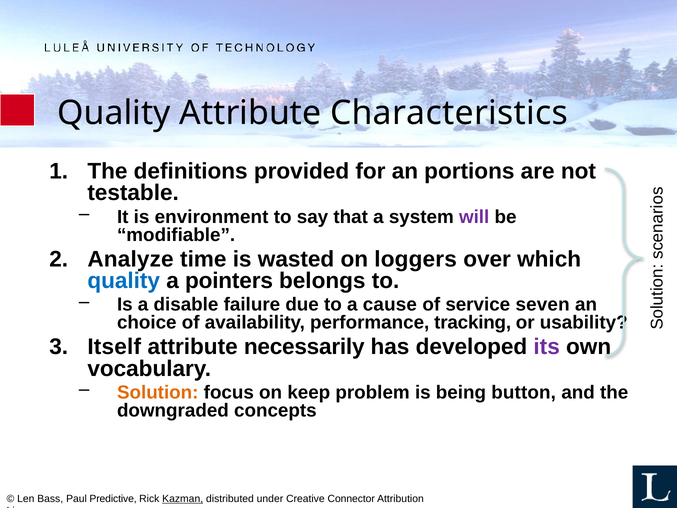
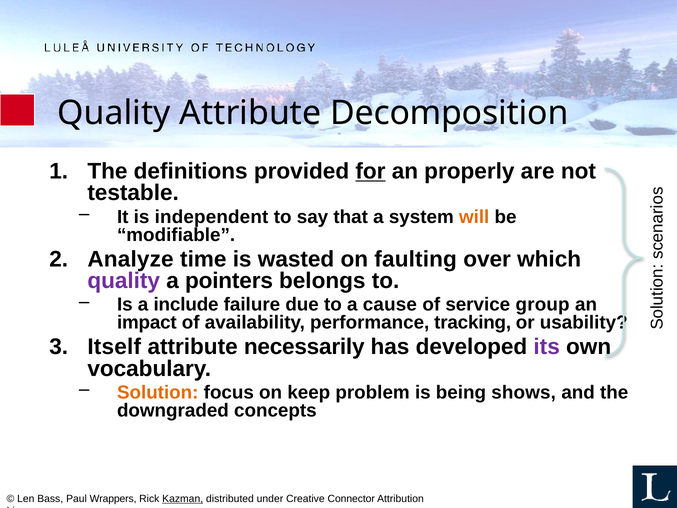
Characteristics: Characteristics -> Decomposition
for underline: none -> present
portions: portions -> properly
environment: environment -> independent
will colour: purple -> orange
loggers: loggers -> faulting
quality at (124, 281) colour: blue -> purple
disable: disable -> include
seven: seven -> group
choice: choice -> impact
button: button -> shows
Predictive: Predictive -> Wrappers
